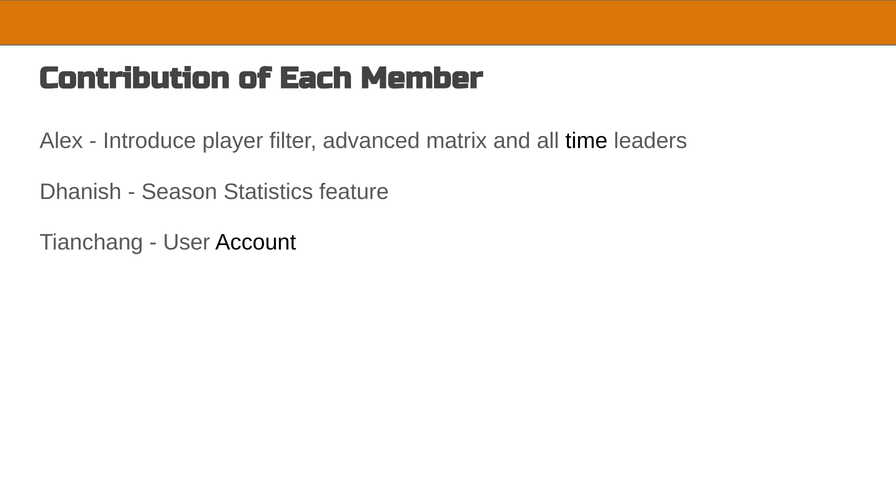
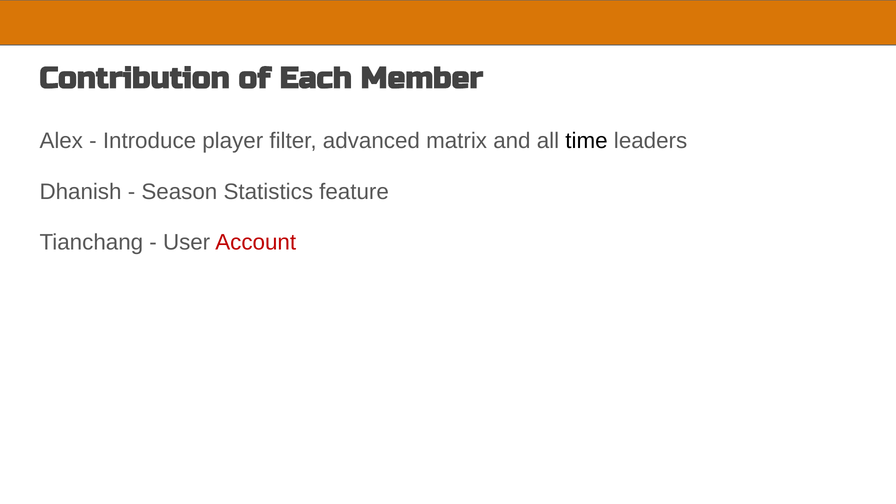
Account colour: black -> red
